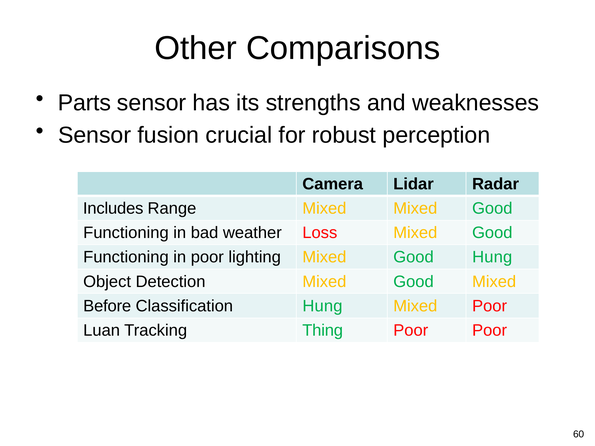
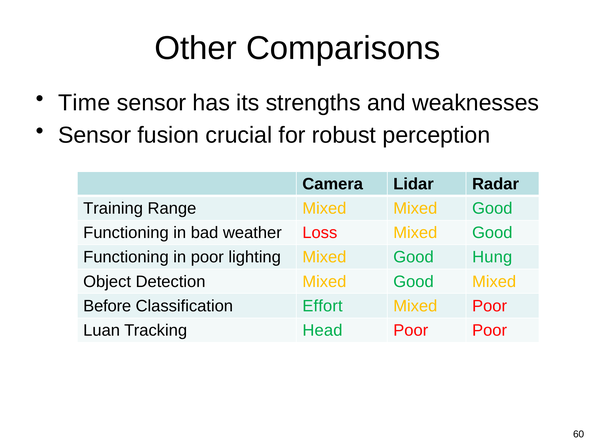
Parts: Parts -> Time
Includes: Includes -> Training
Classification Hung: Hung -> Effort
Thing: Thing -> Head
